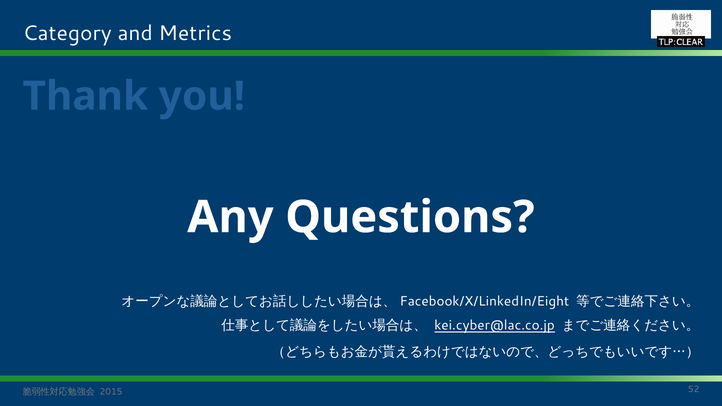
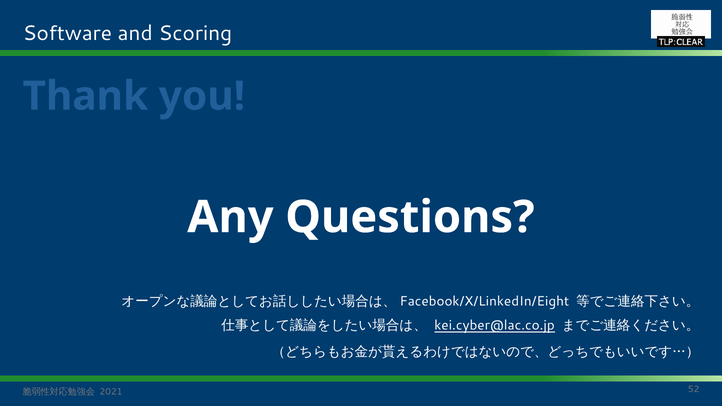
Category: Category -> Software
Metrics: Metrics -> Scoring
2015: 2015 -> 2021
